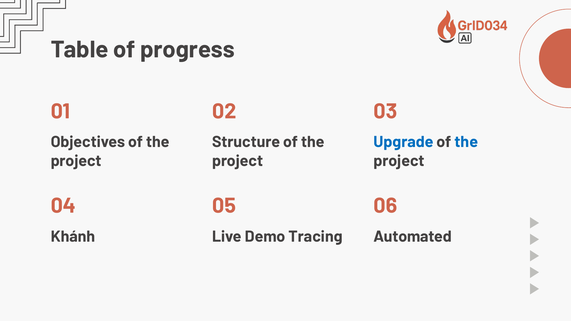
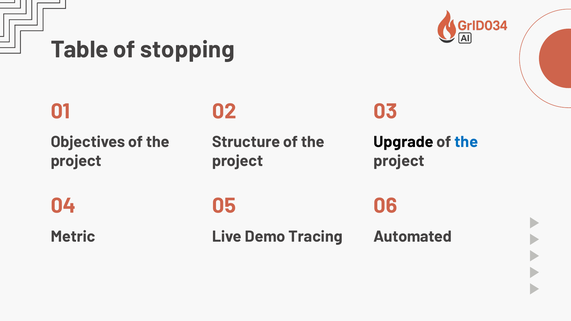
progress: progress -> stopping
Upgrade colour: blue -> black
Khánh: Khánh -> Metric
